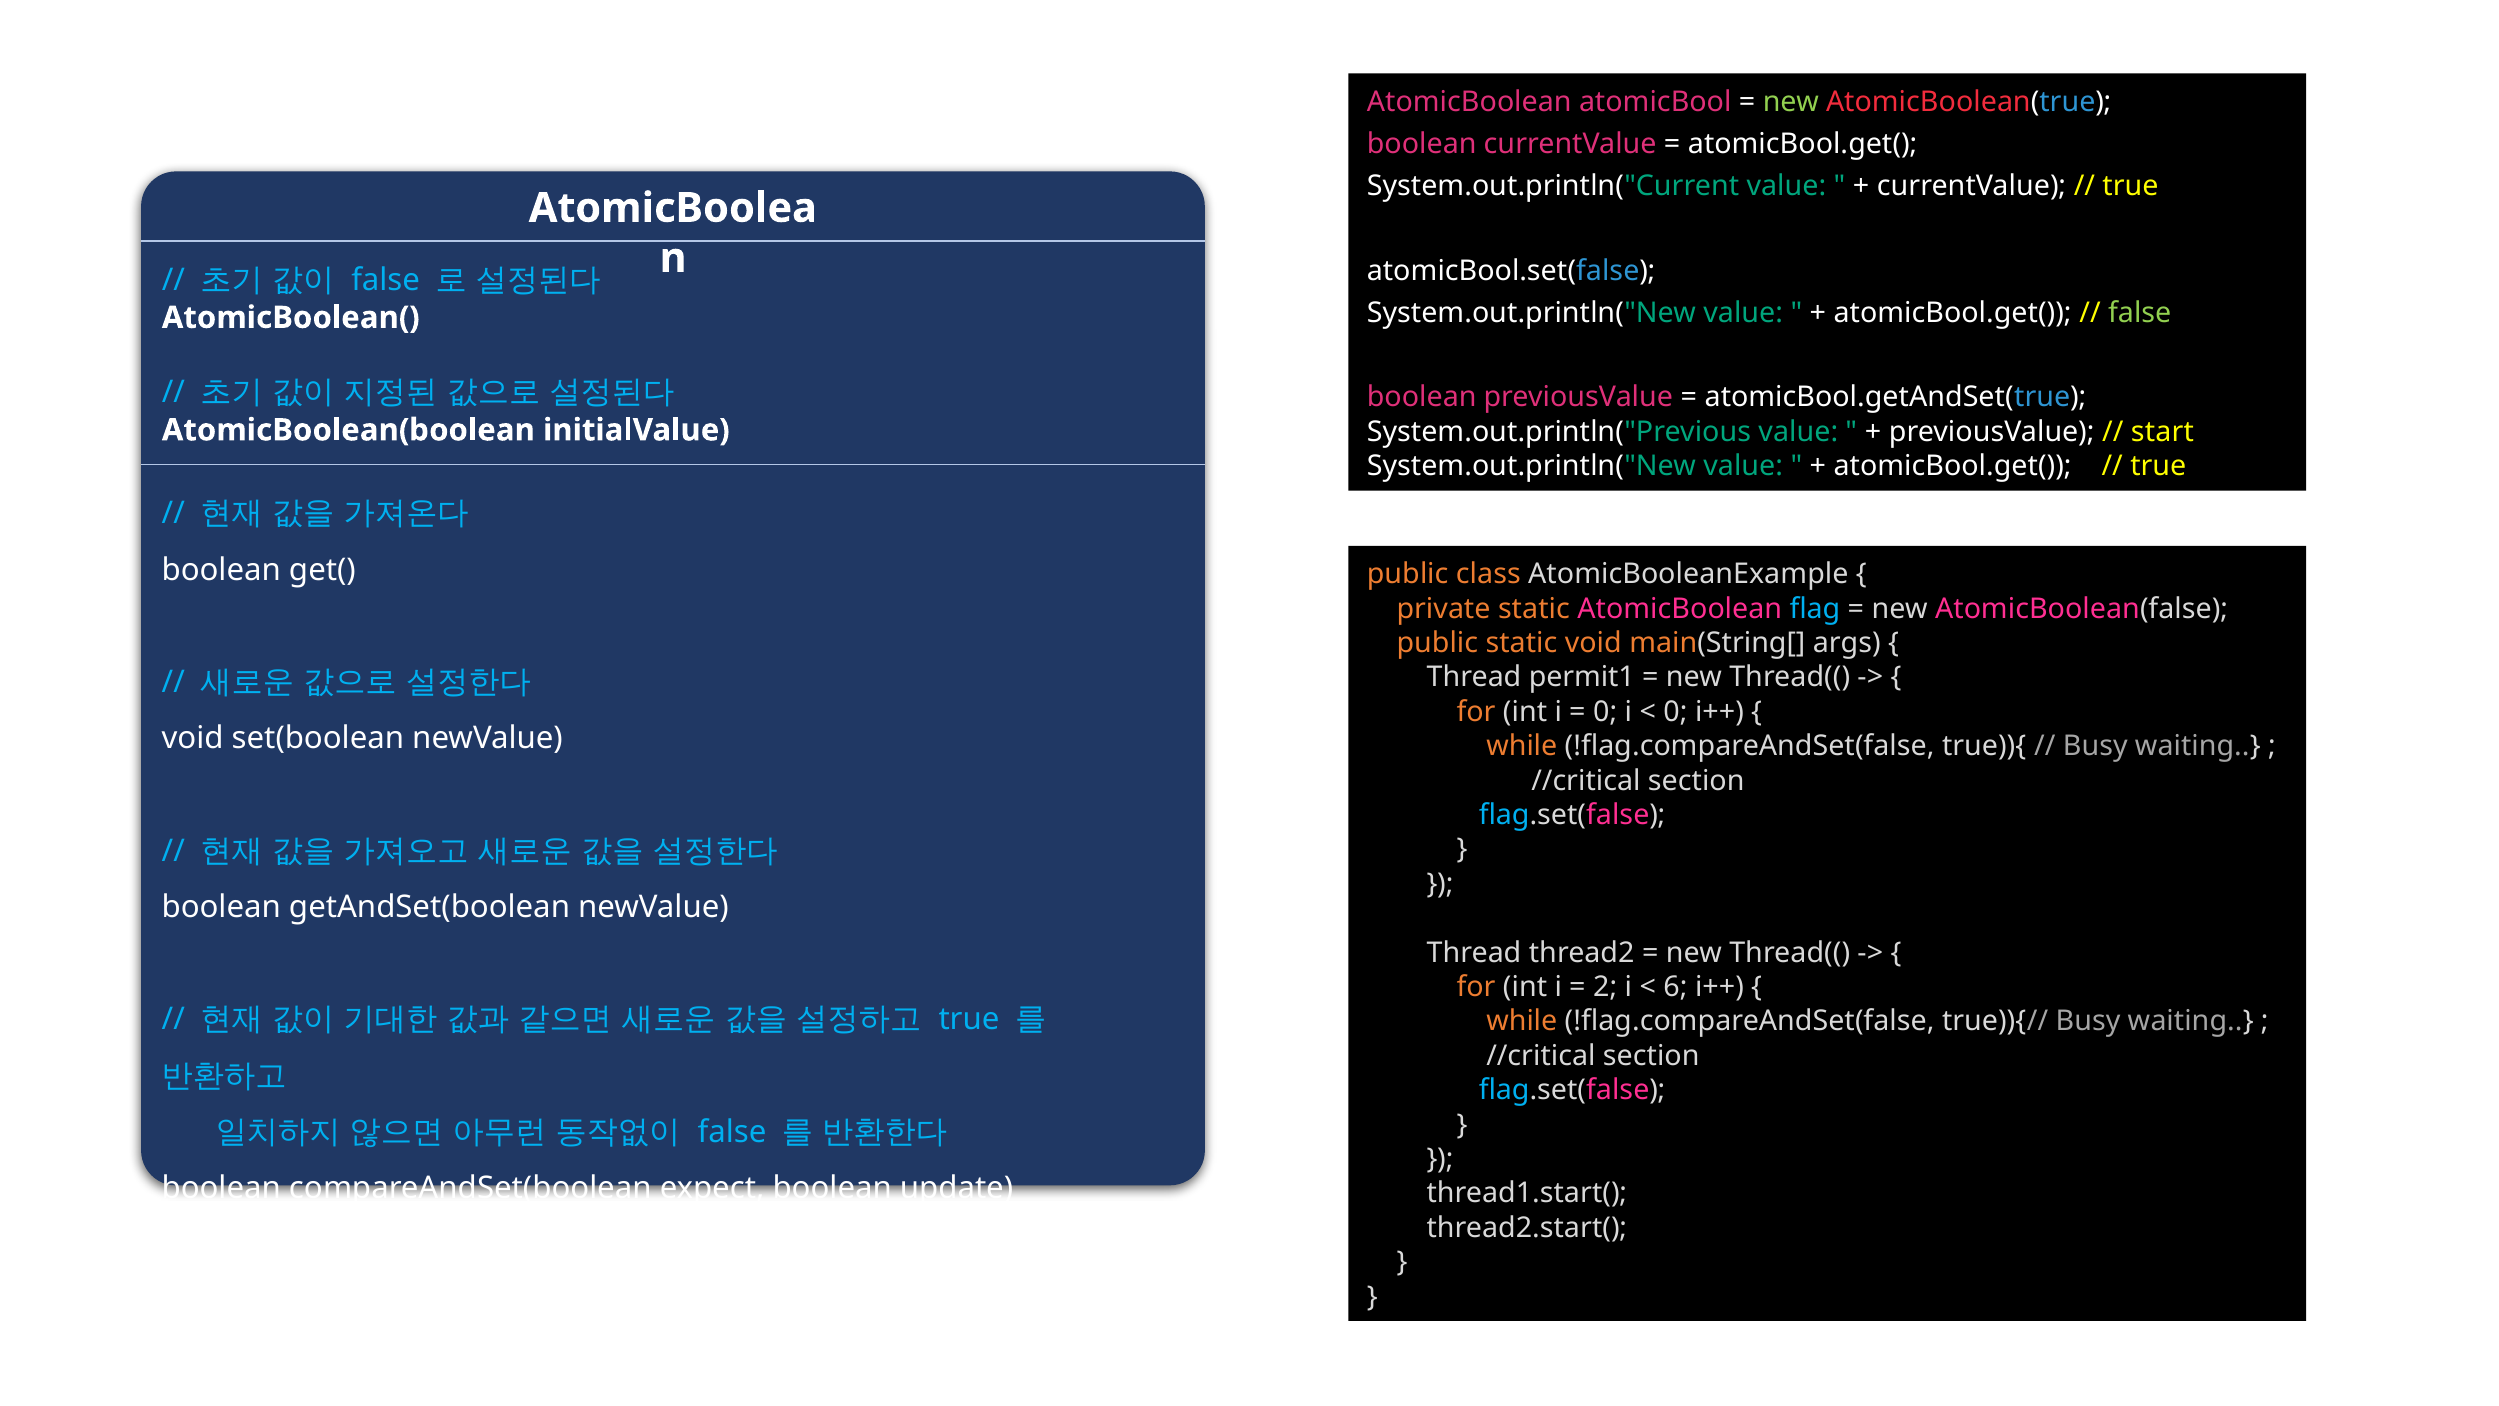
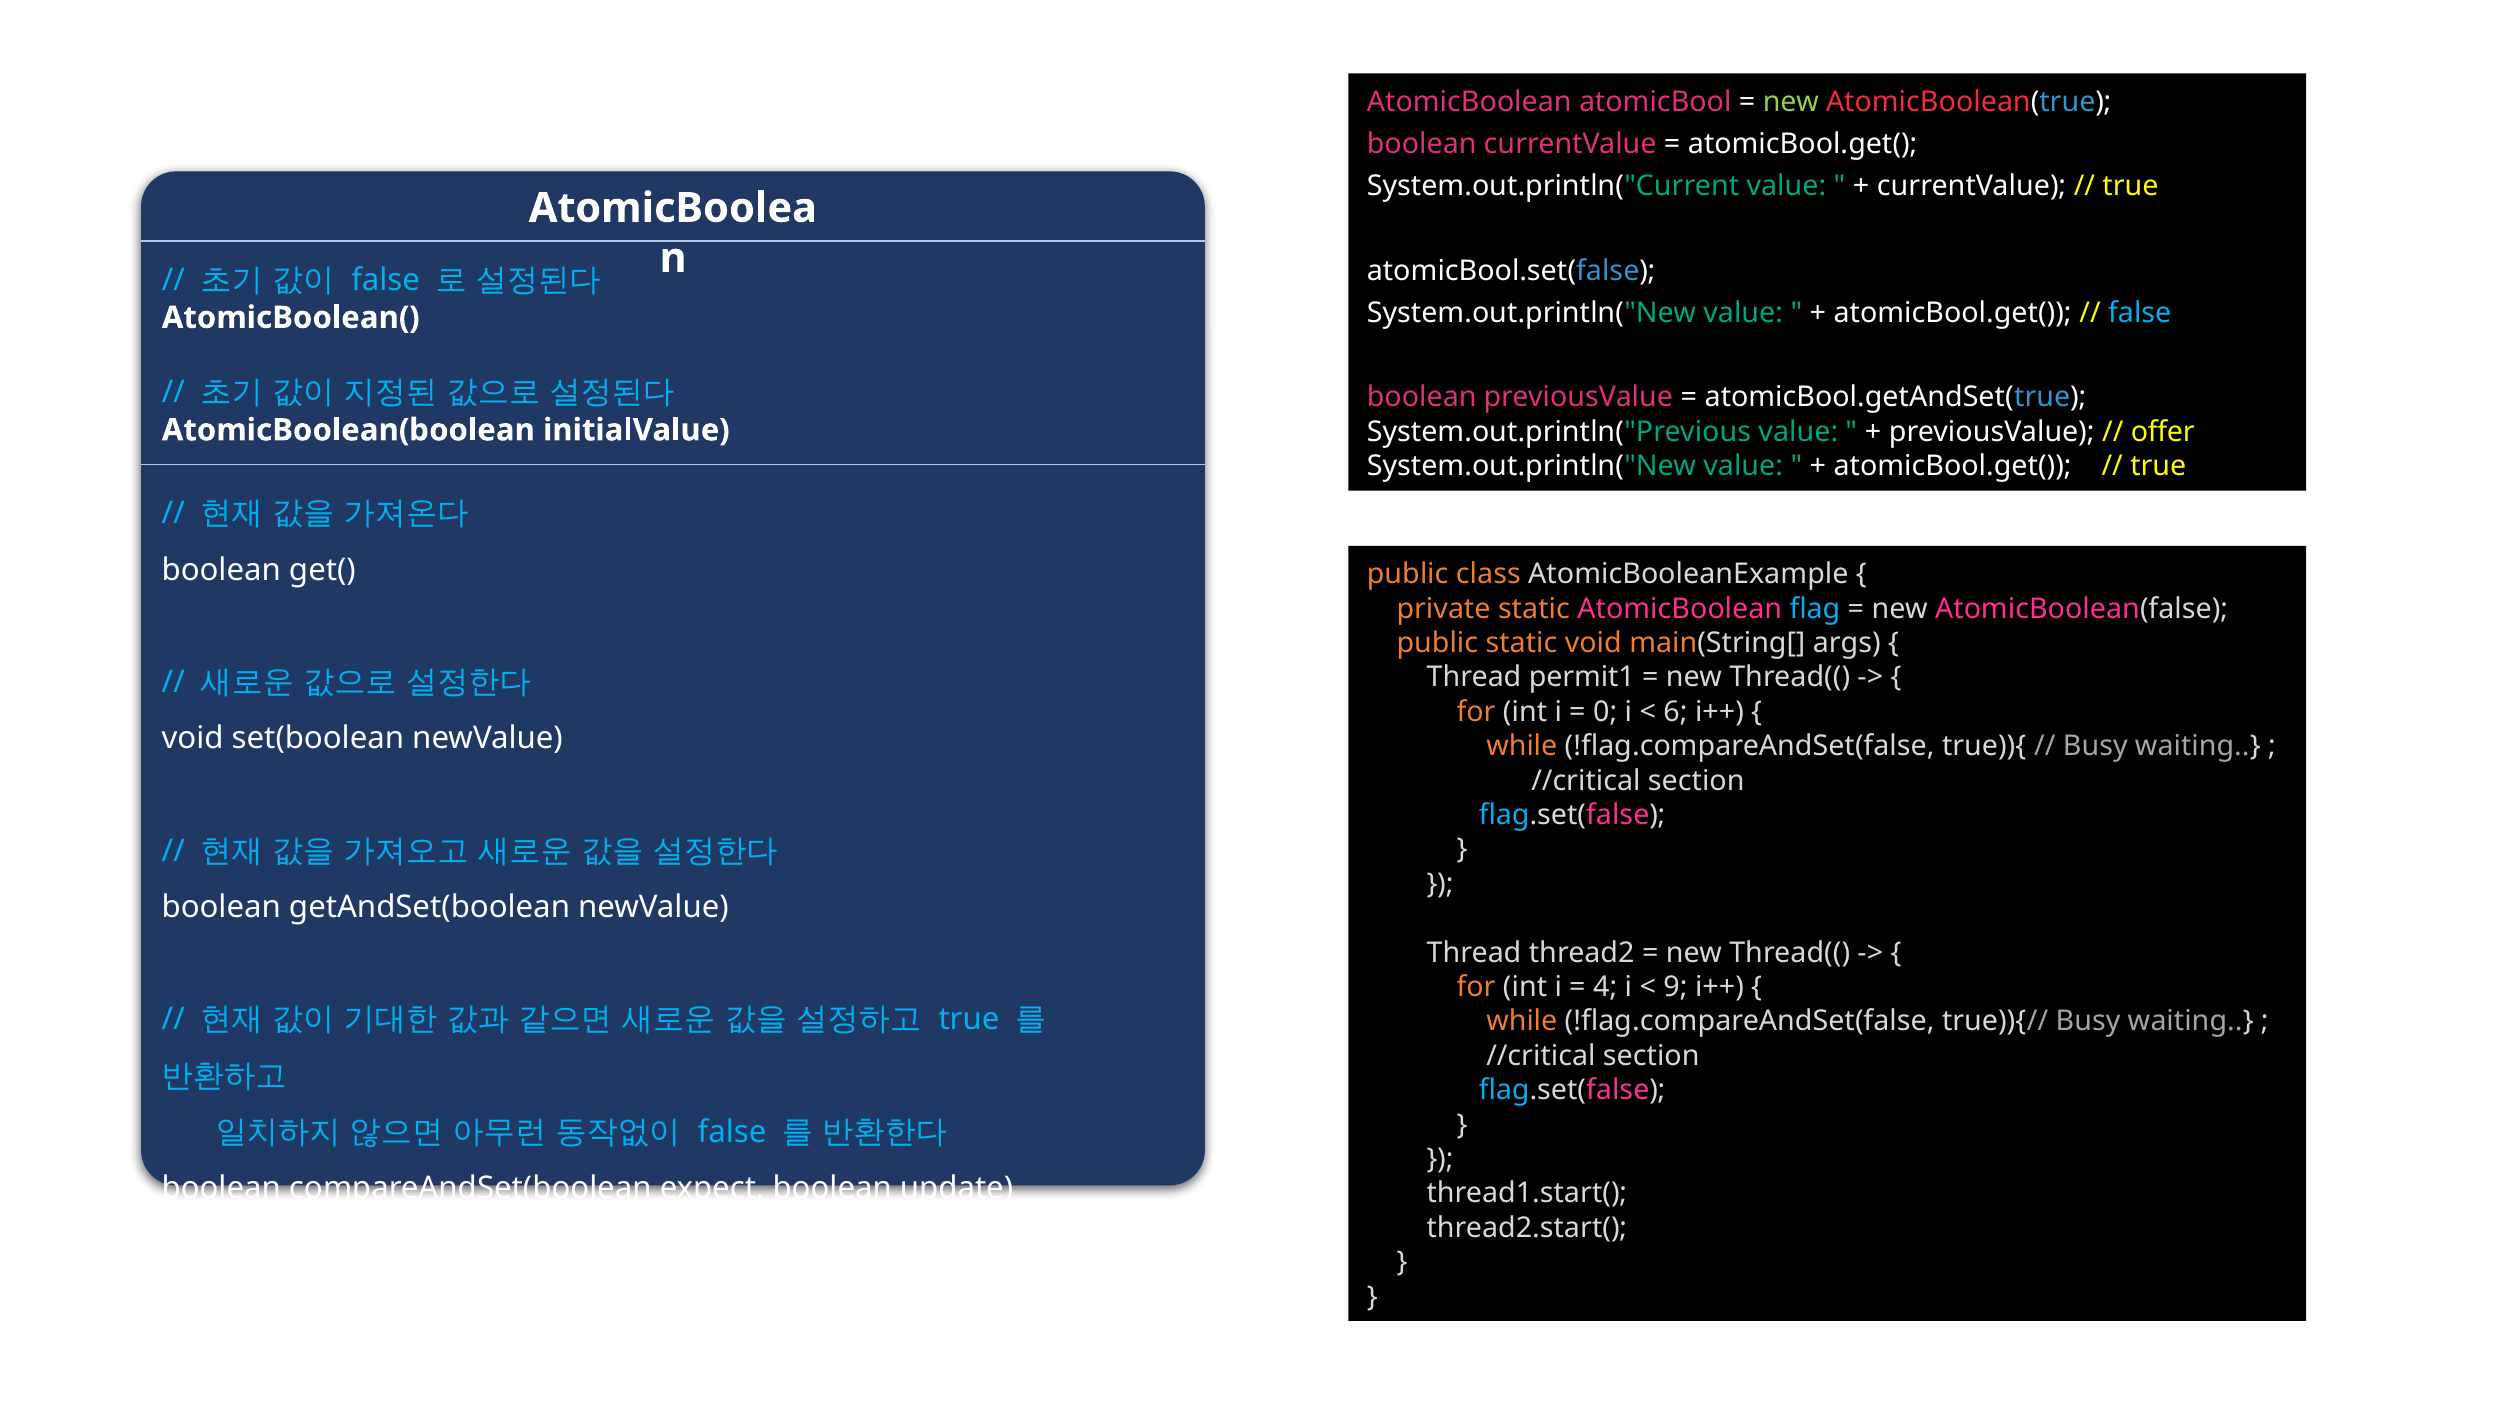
false at (2140, 313) colour: light green -> light blue
start: start -> offer
0 at (1675, 712): 0 -> 6
2: 2 -> 4
6: 6 -> 9
